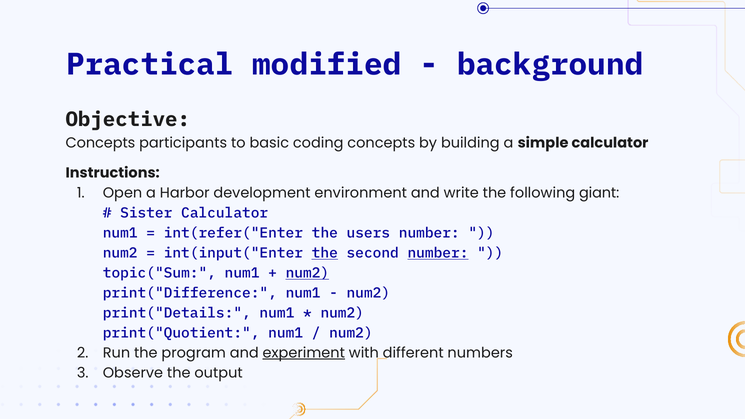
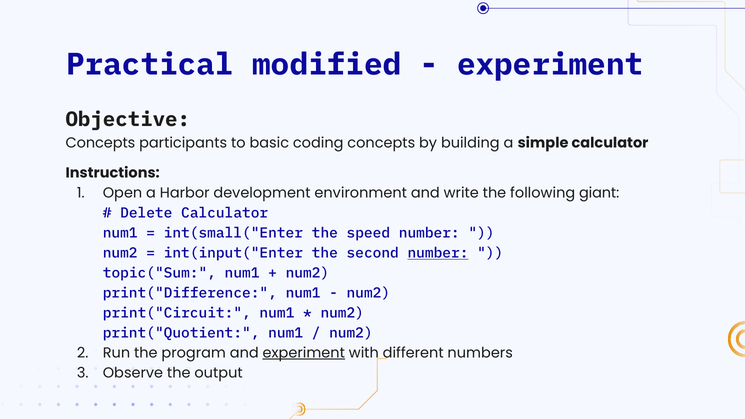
background at (550, 64): background -> experiment
Sister: Sister -> Delete
int(refer("Enter: int(refer("Enter -> int(small("Enter
users: users -> speed
the at (325, 253) underline: present -> none
num2 at (307, 273) underline: present -> none
print("Details: print("Details -> print("Circuit
